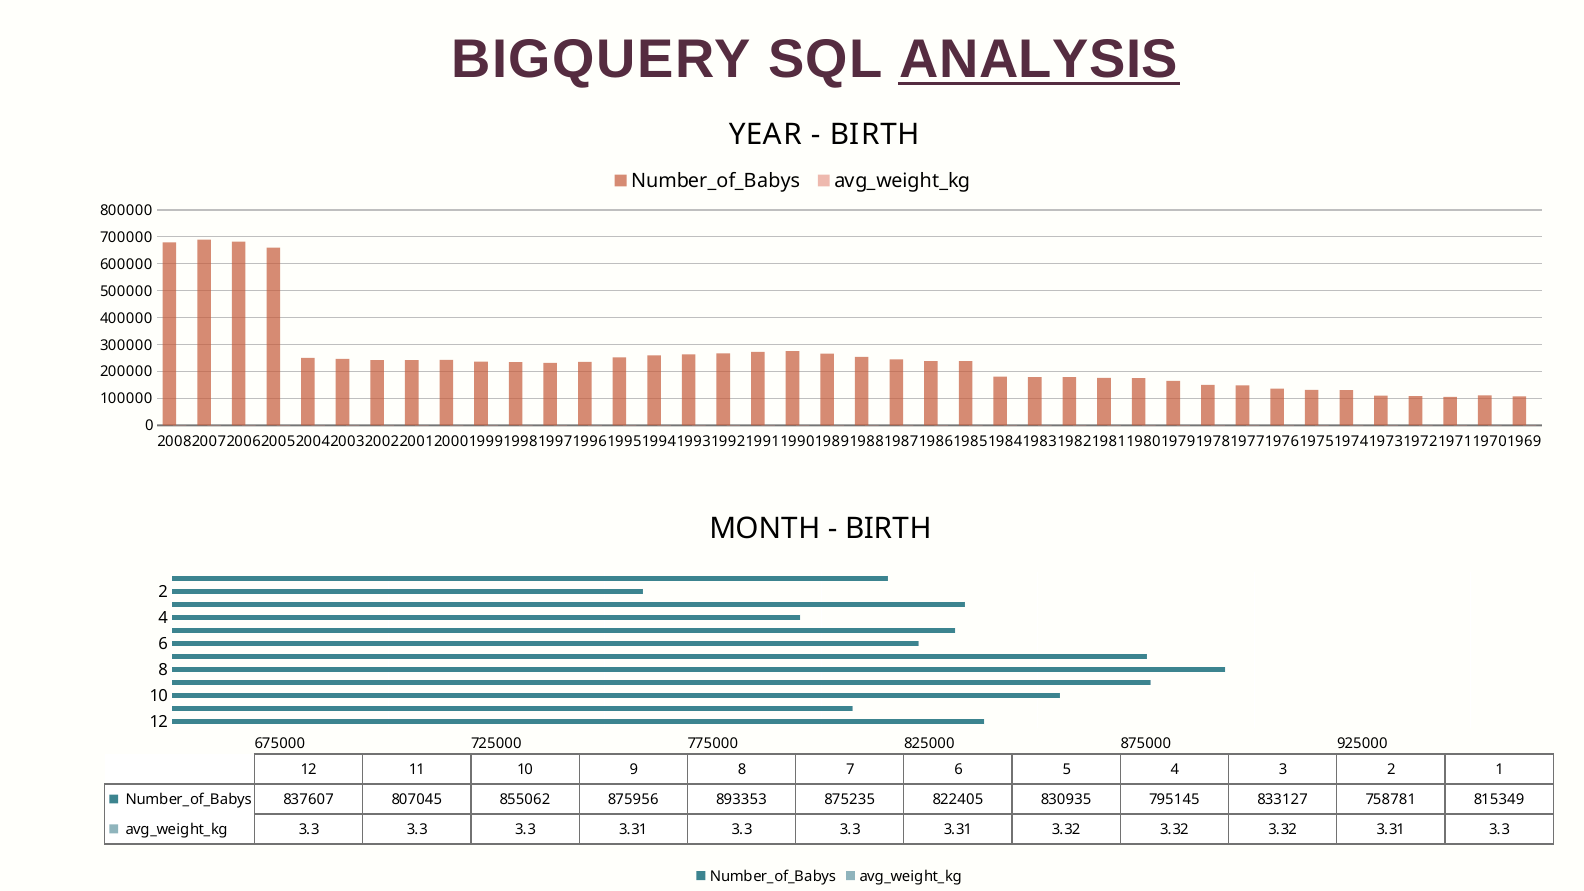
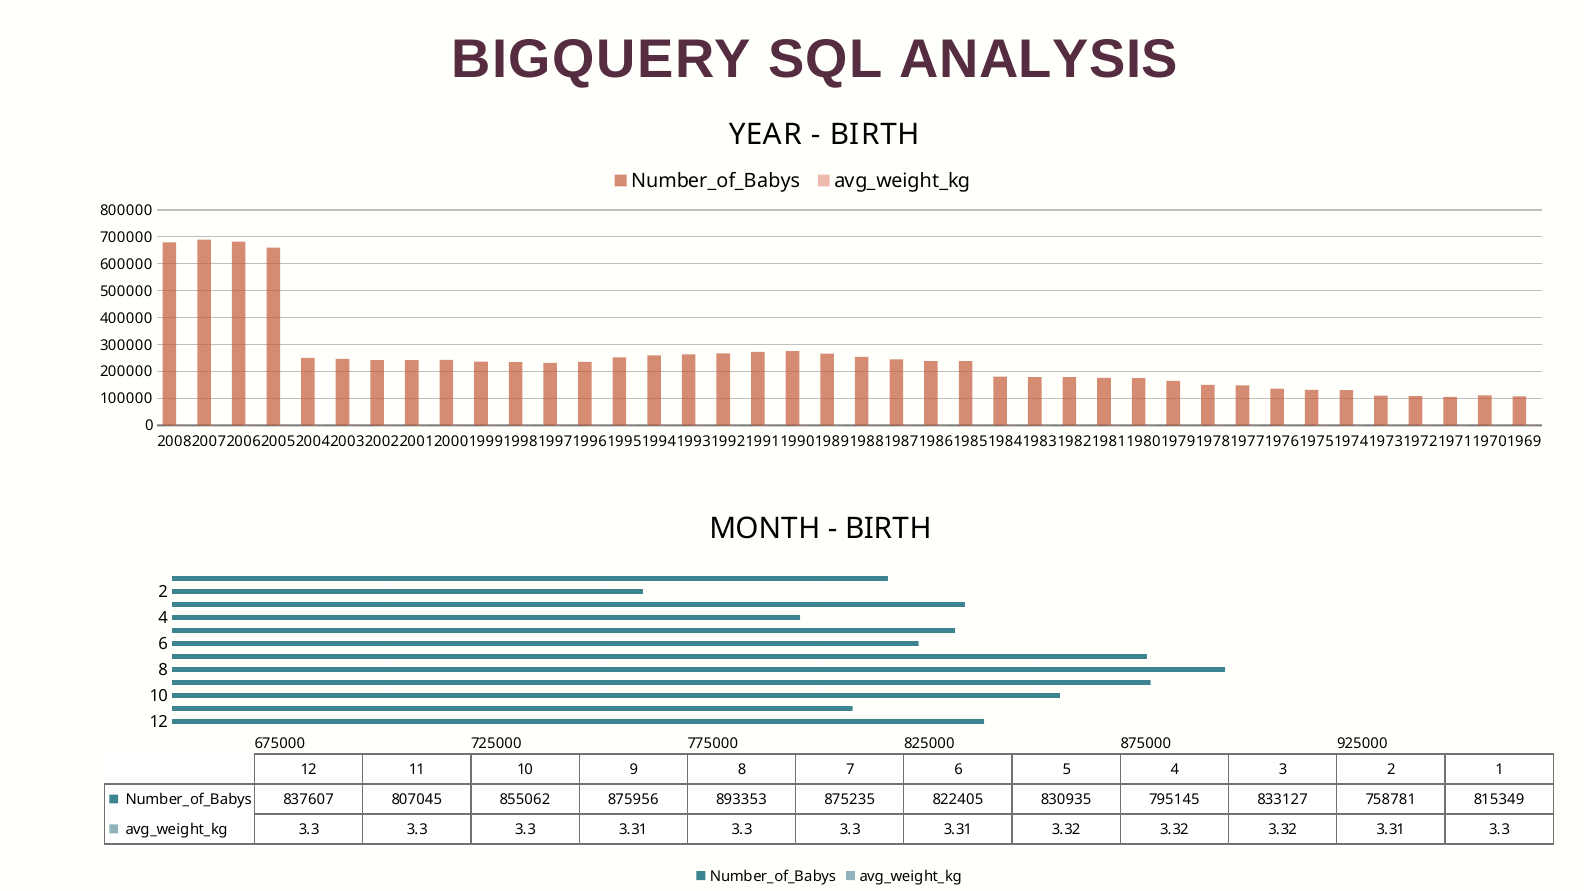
ANALYSIS underline: present -> none
